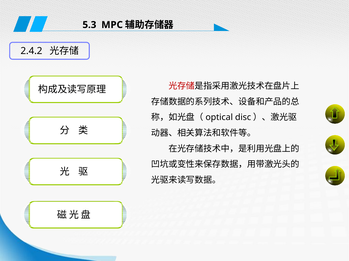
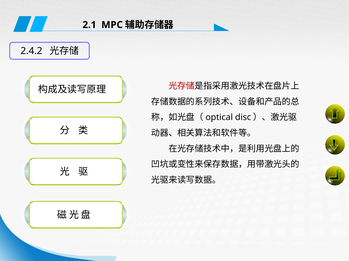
5.3: 5.3 -> 2.1
